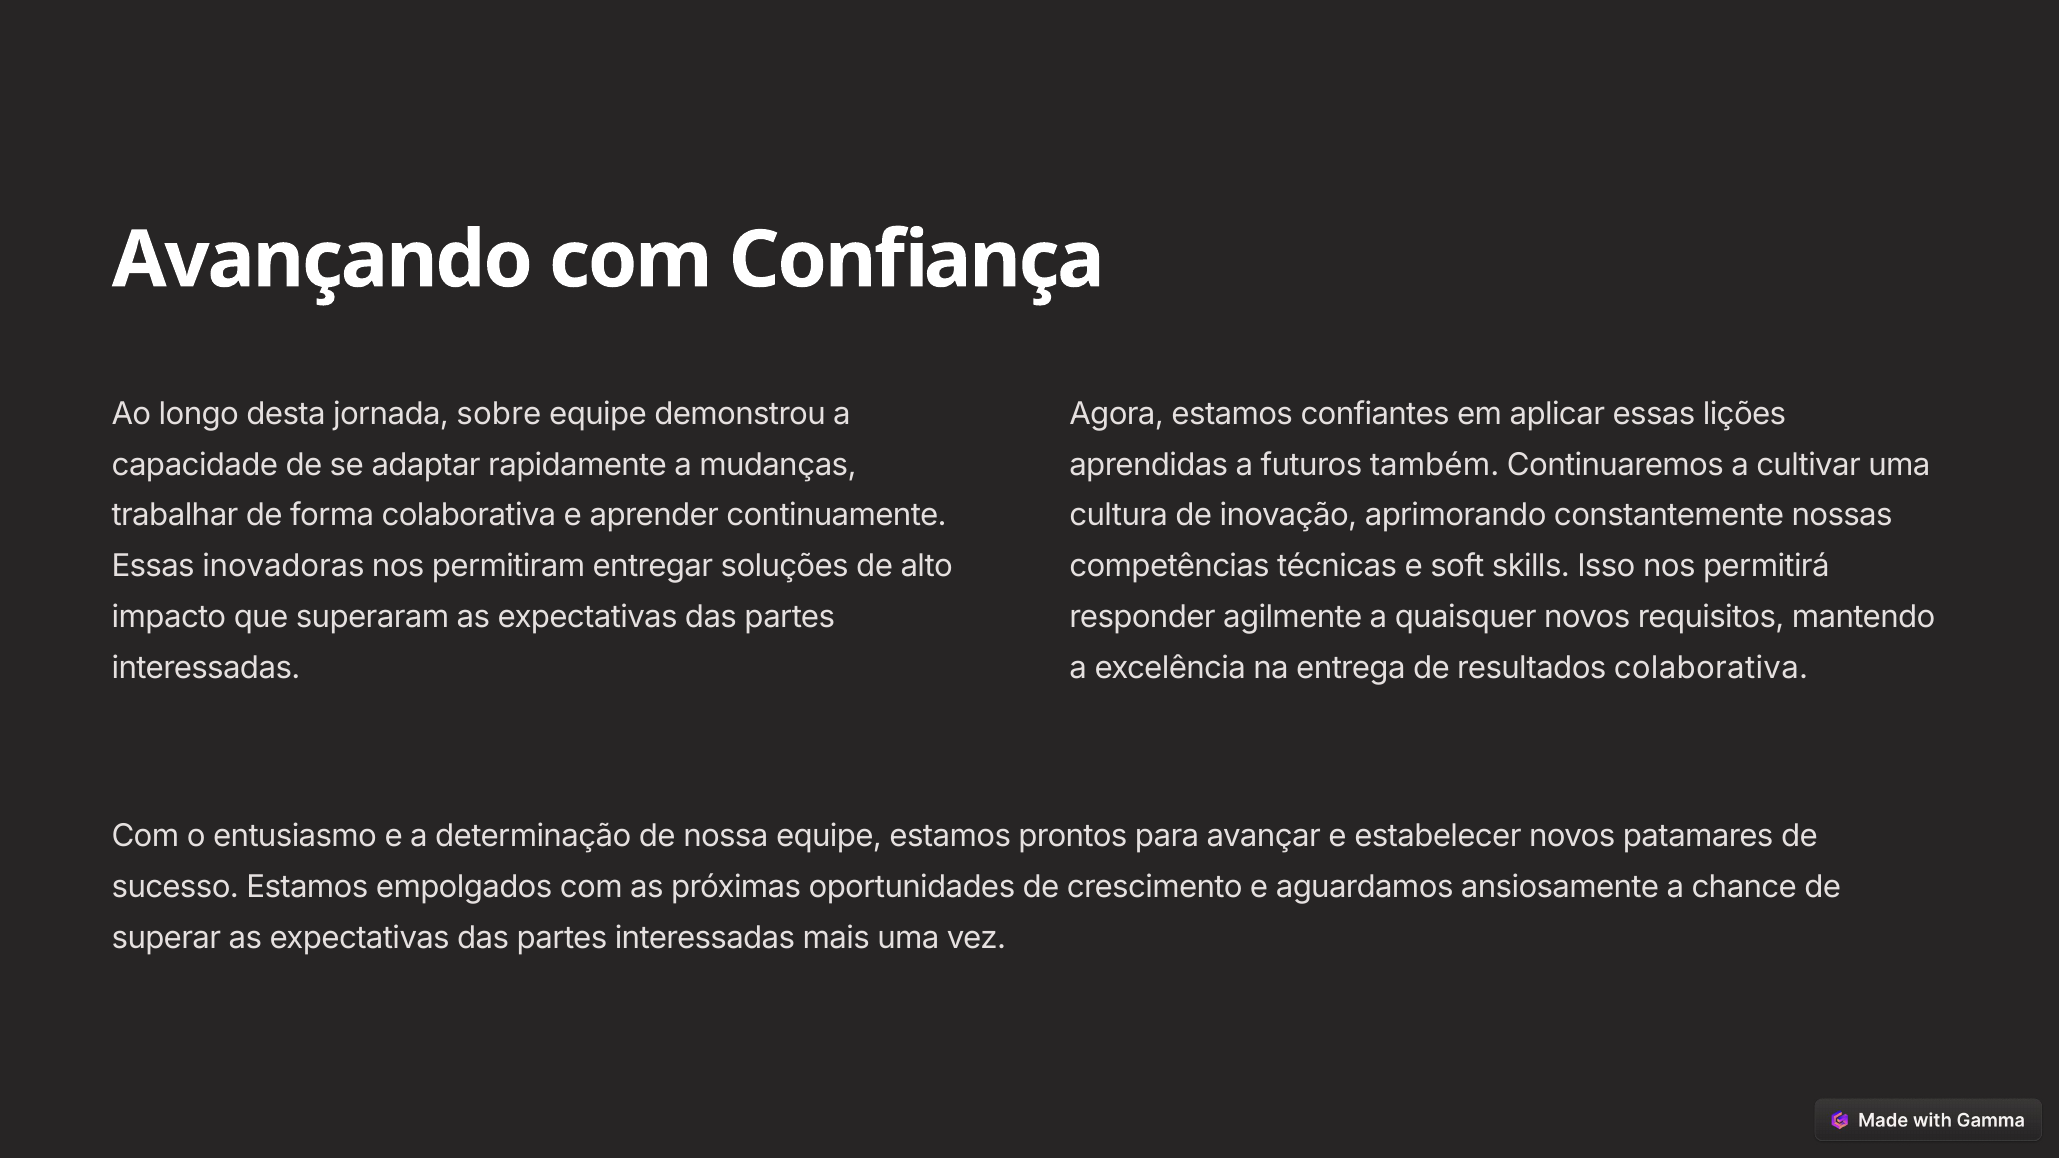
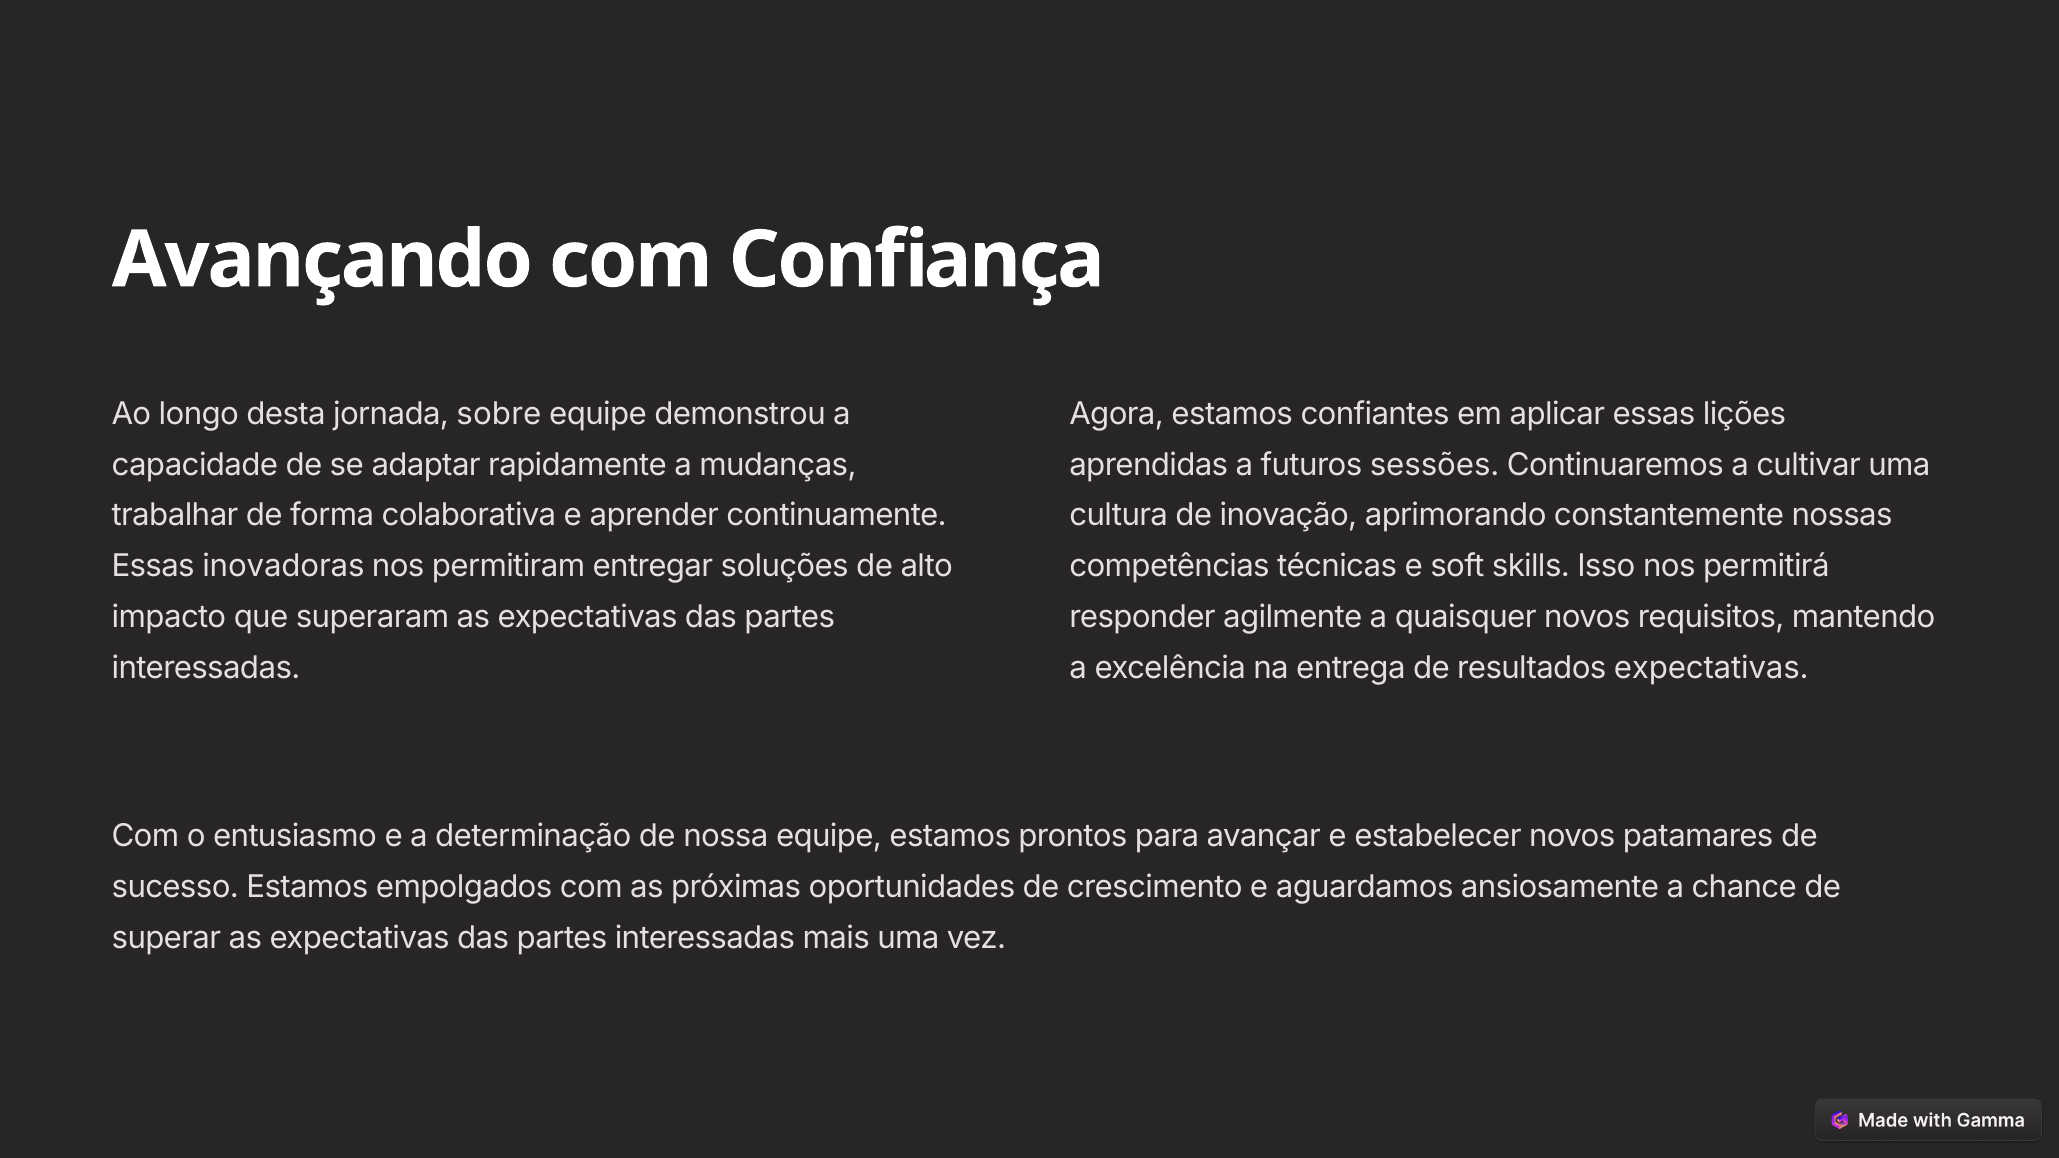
também: também -> sessões
resultados colaborativa: colaborativa -> expectativas
